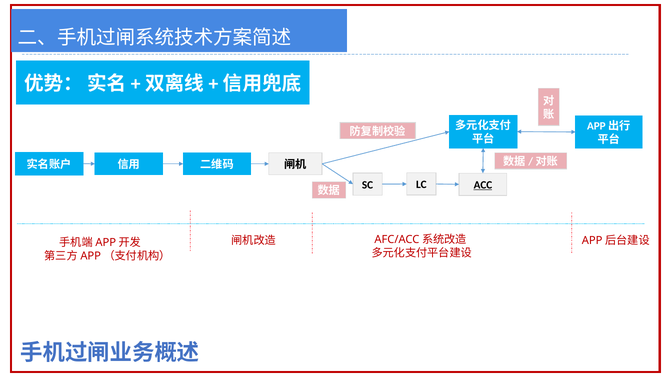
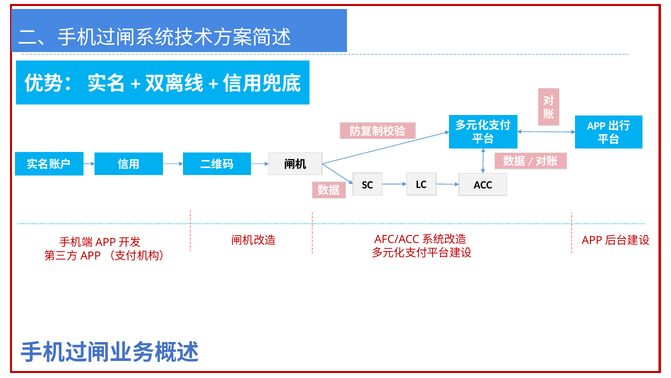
ACC underline: present -> none
